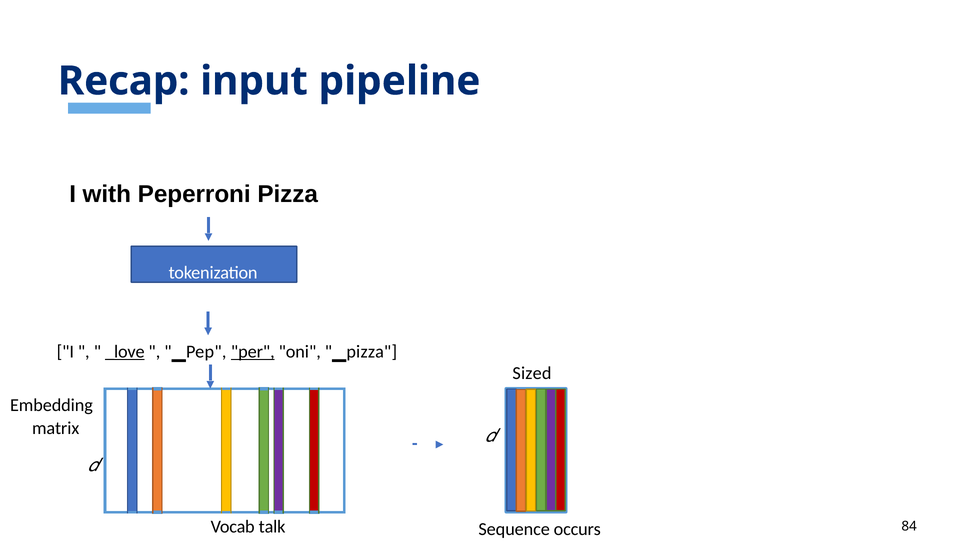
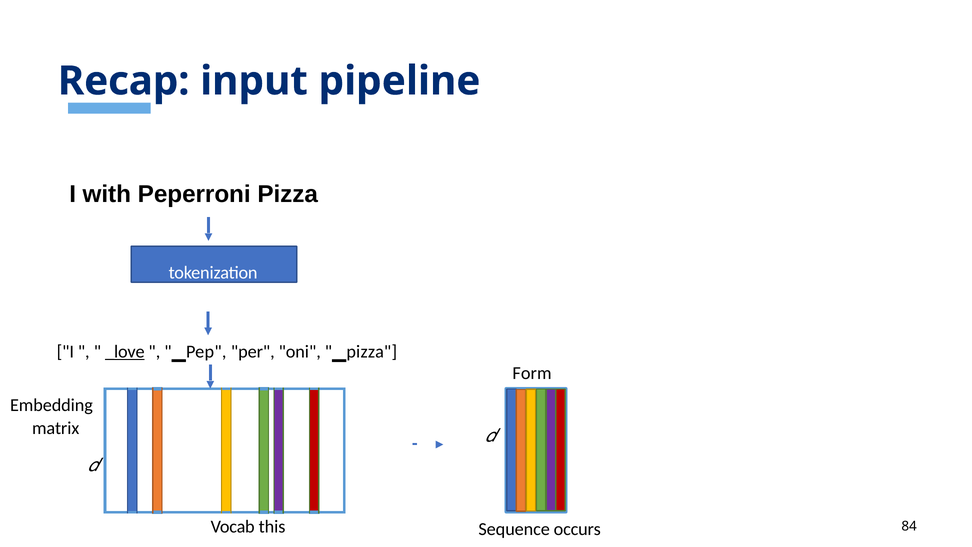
per underline: present -> none
Sized: Sized -> Form
talk: talk -> this
